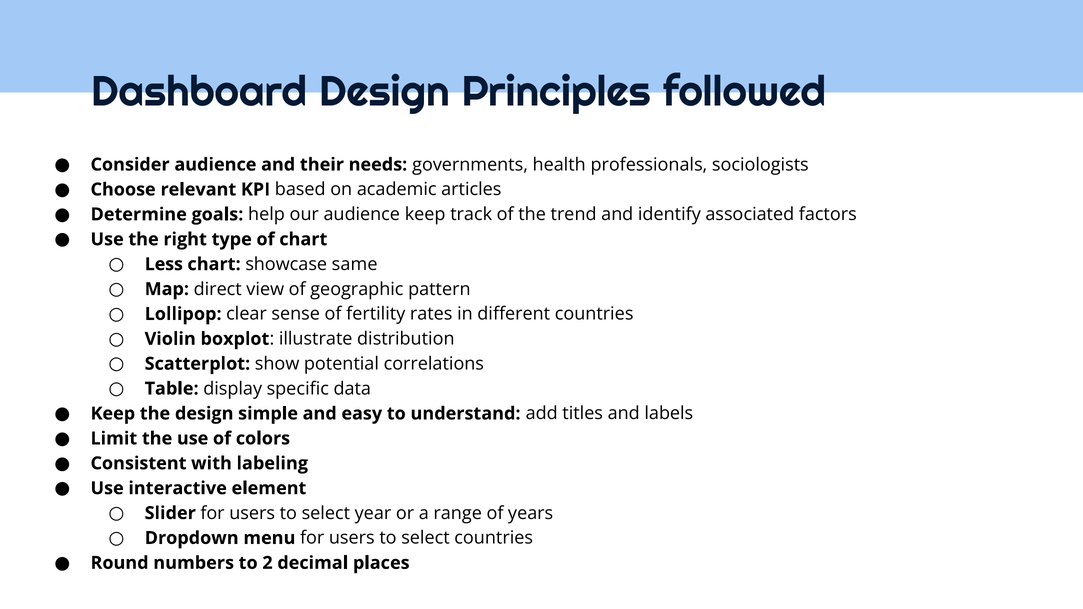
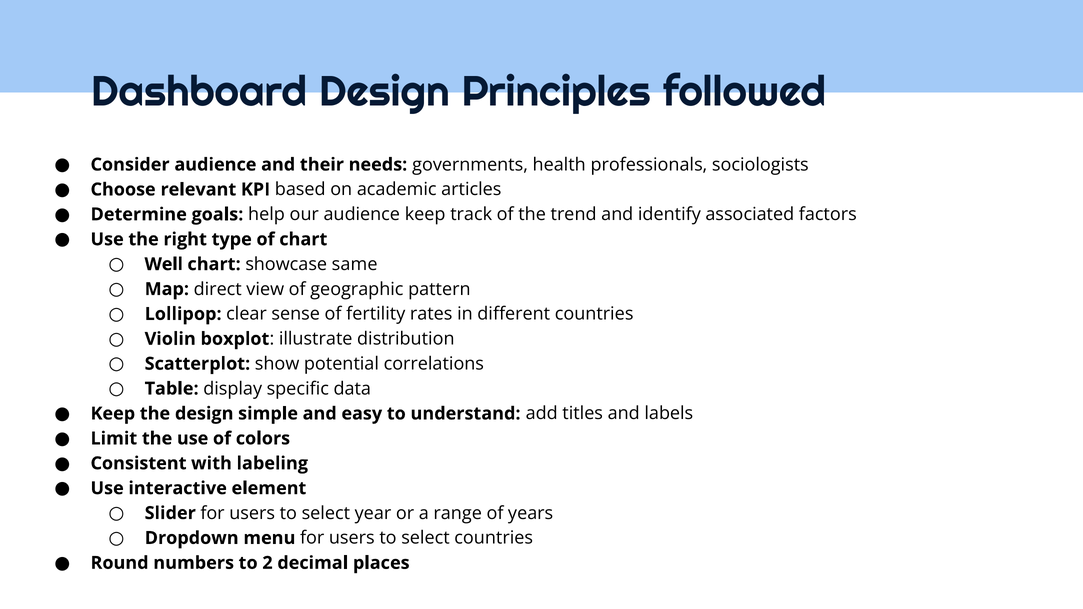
Less: Less -> Well
